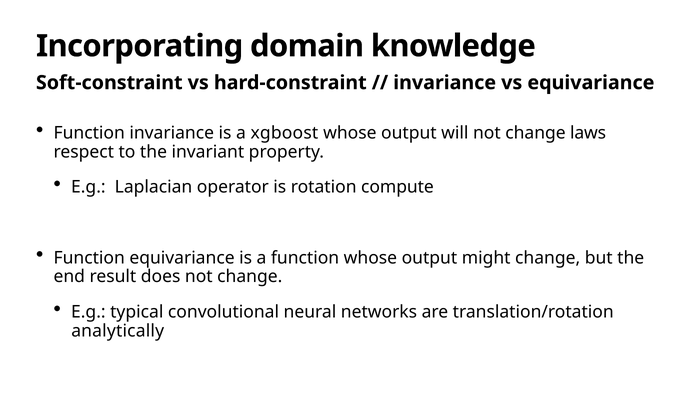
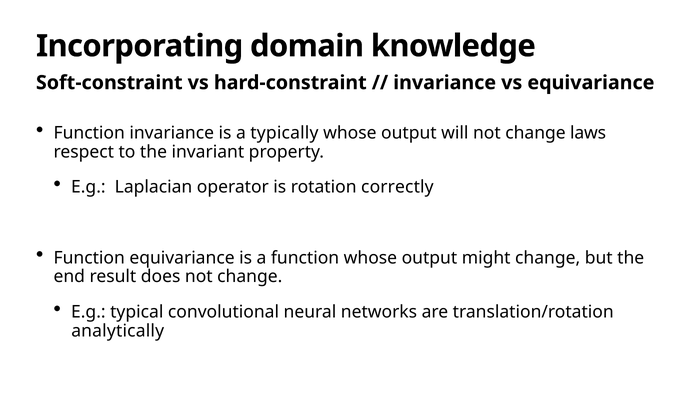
xgboost: xgboost -> typically
compute: compute -> correctly
